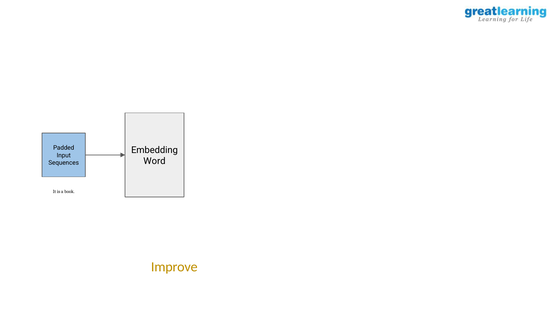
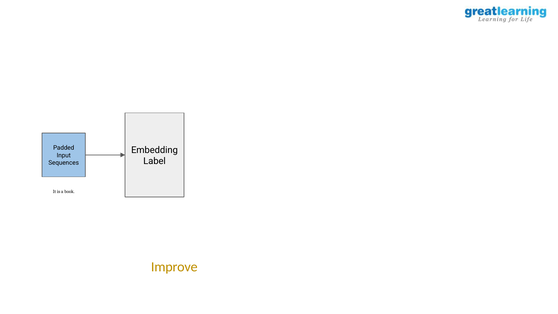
Word: Word -> Label
